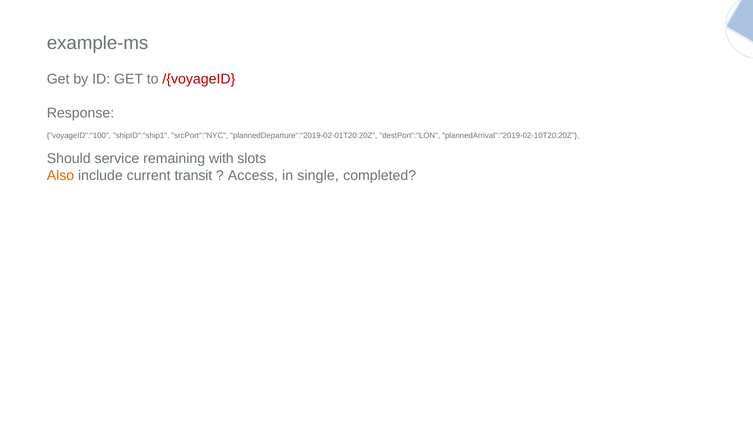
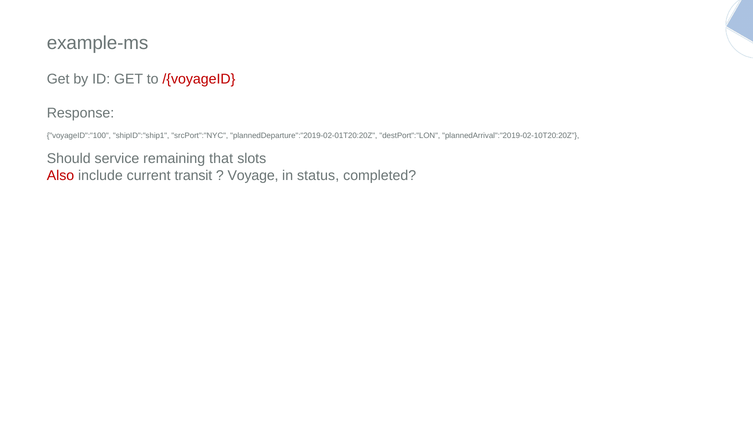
with: with -> that
Also colour: orange -> red
Access: Access -> Voyage
single: single -> status
